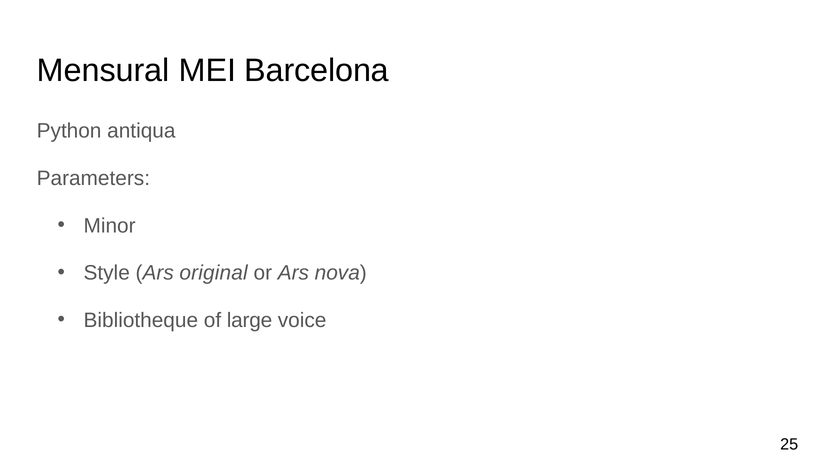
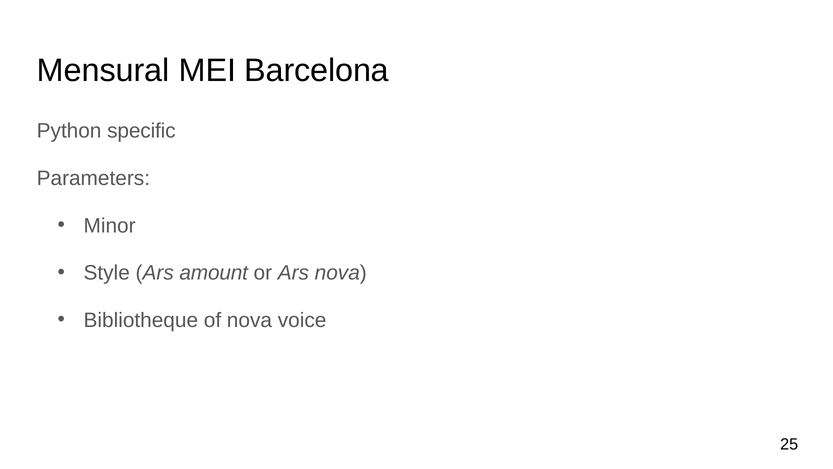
antiqua: antiqua -> specific
original: original -> amount
of large: large -> nova
